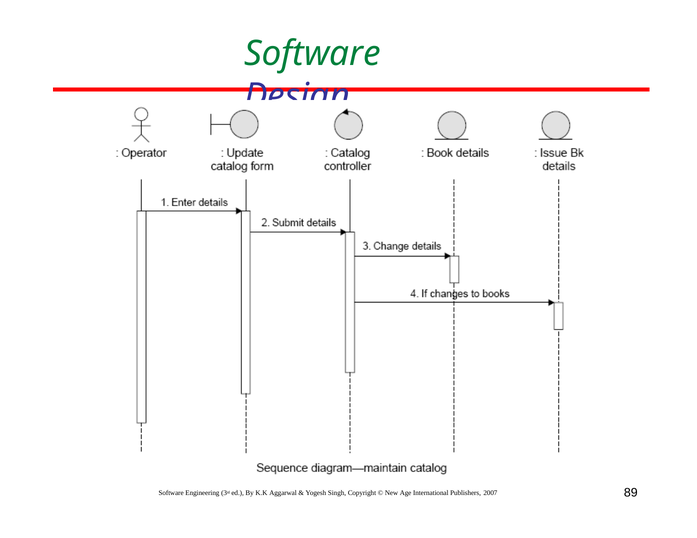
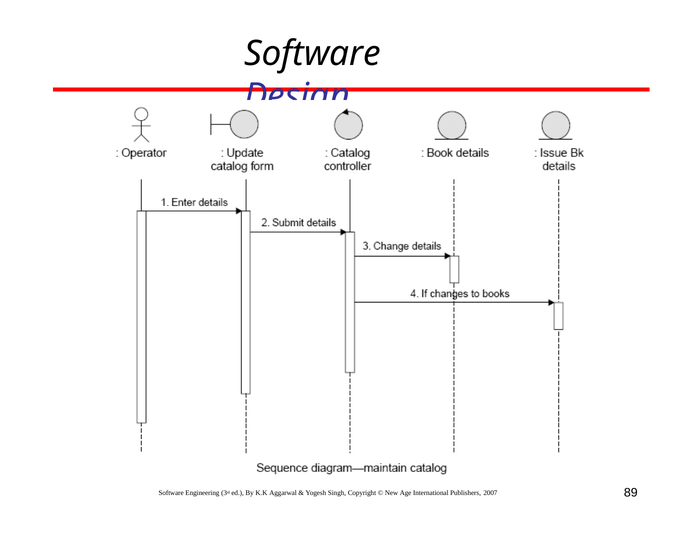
Software at (312, 54) colour: green -> black
